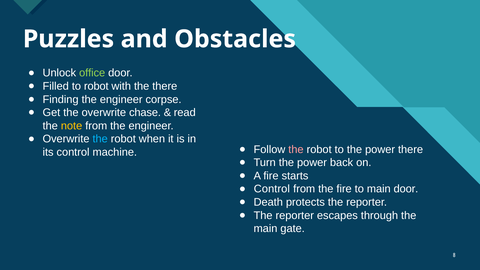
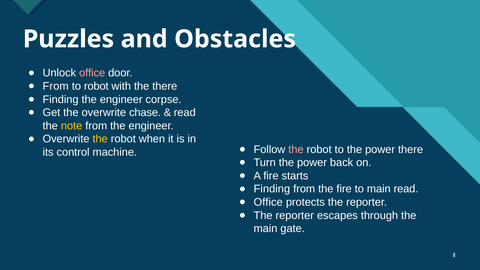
office at (92, 73) colour: light green -> pink
Filled at (56, 86): Filled -> From
the at (100, 139) colour: light blue -> yellow
Control at (272, 189): Control -> Finding
main door: door -> read
Death at (268, 202): Death -> Office
